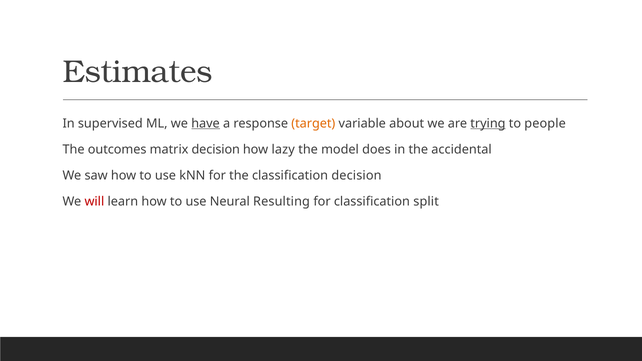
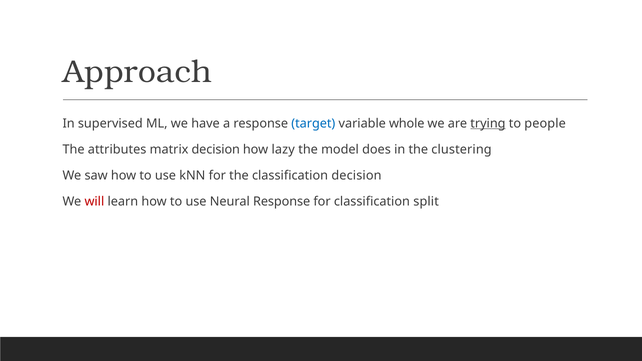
Estimates: Estimates -> Approach
have underline: present -> none
target colour: orange -> blue
about: about -> whole
outcomes: outcomes -> attributes
accidental: accidental -> clustering
Neural Resulting: Resulting -> Response
